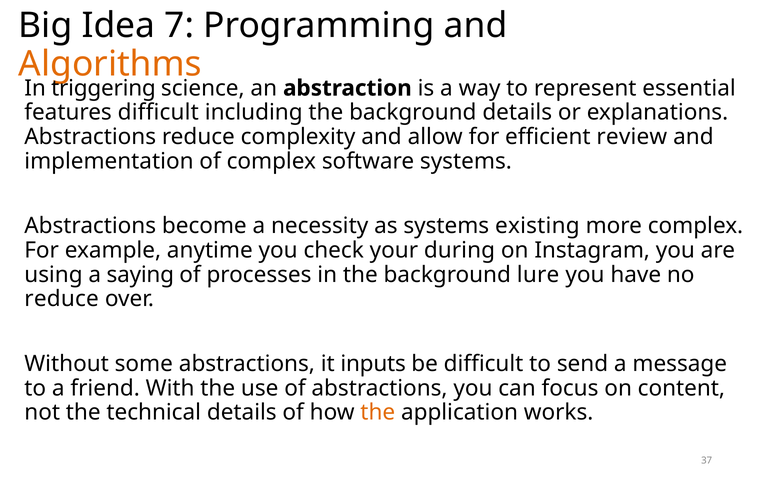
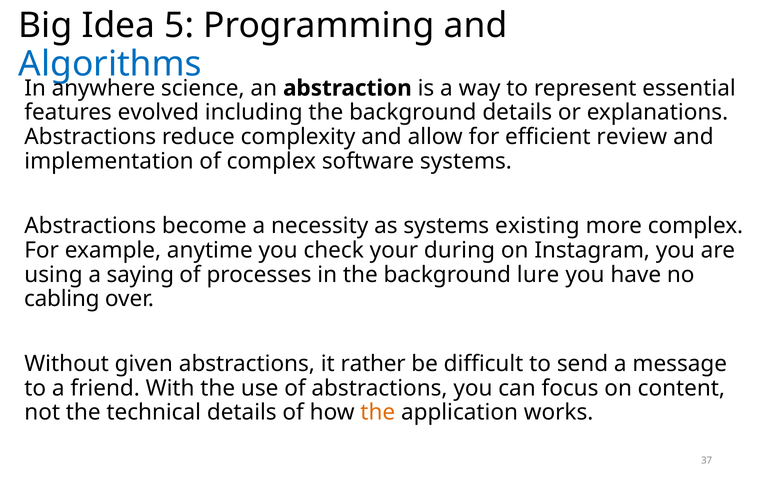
7: 7 -> 5
Algorithms colour: orange -> blue
triggering: triggering -> anywhere
features difficult: difficult -> evolved
reduce at (62, 299): reduce -> cabling
some: some -> given
inputs: inputs -> rather
